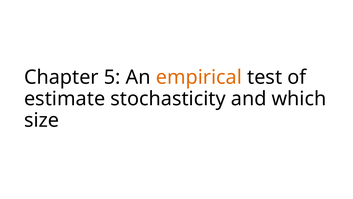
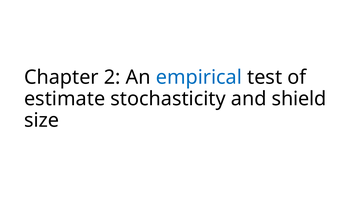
5: 5 -> 2
empirical colour: orange -> blue
which: which -> shield
